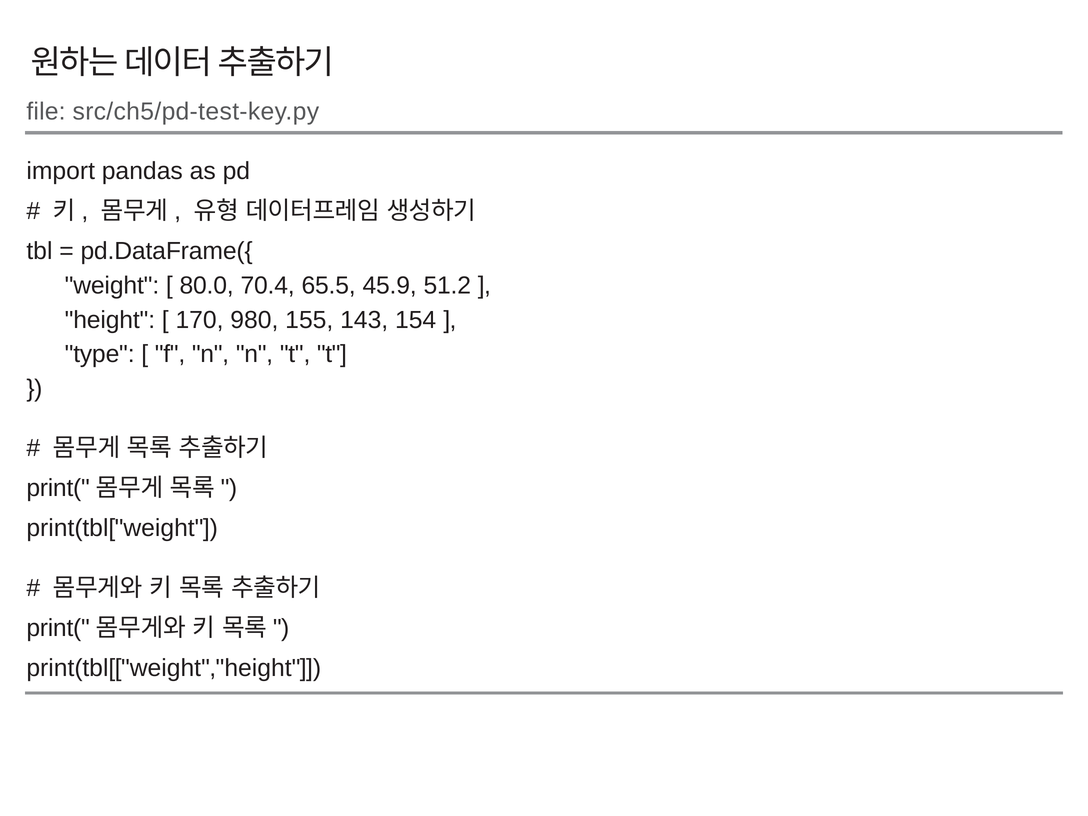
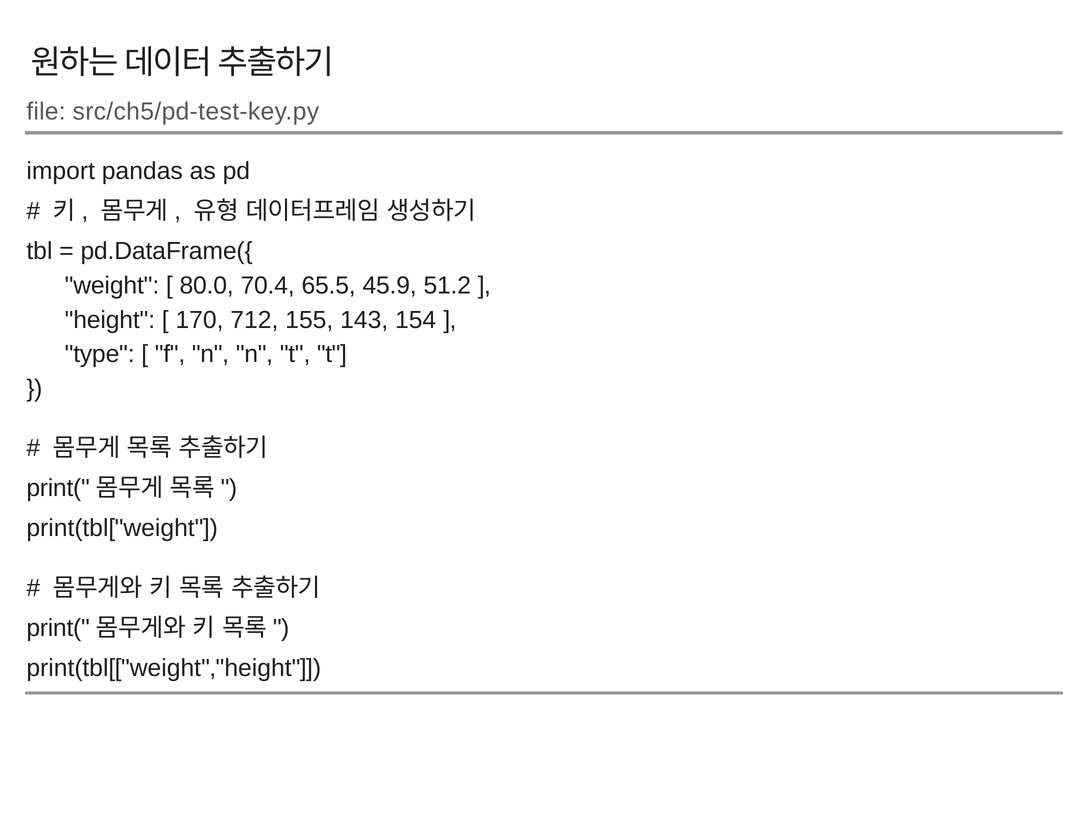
980: 980 -> 712
